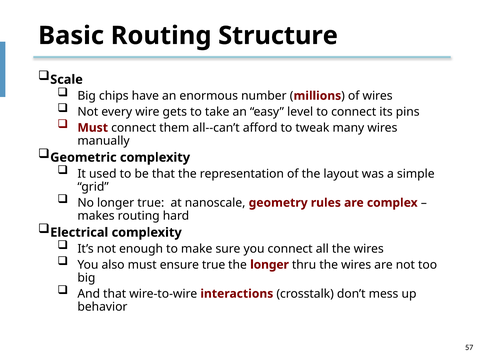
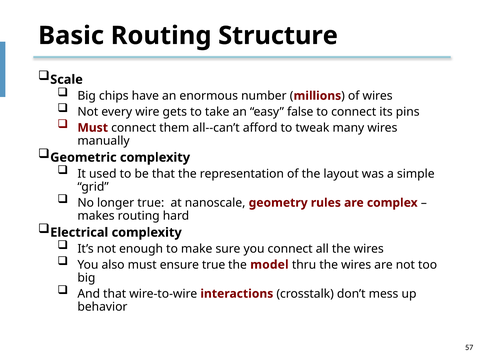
level: level -> false
the longer: longer -> model
